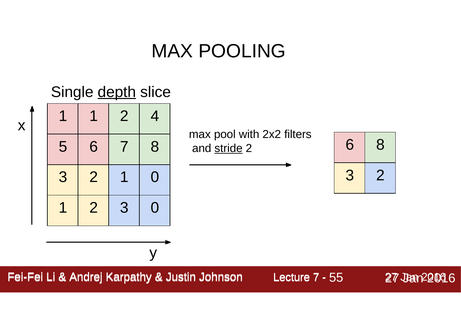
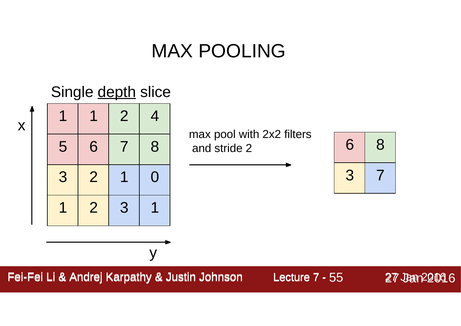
stride underline: present -> none
2 at (380, 175): 2 -> 7
3 0: 0 -> 1
